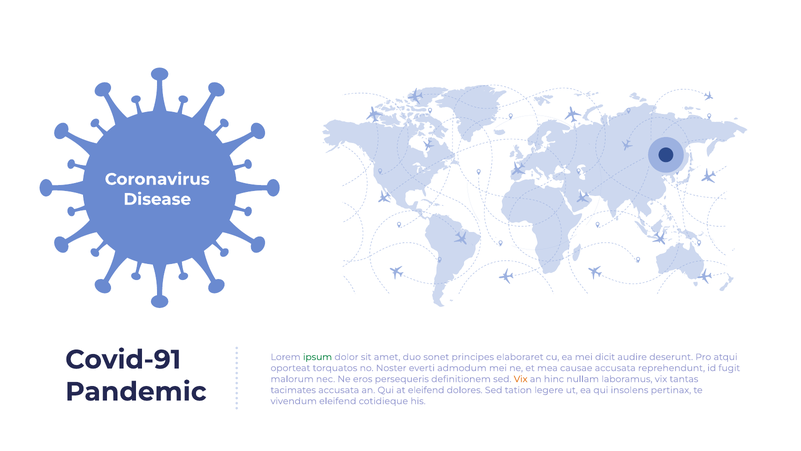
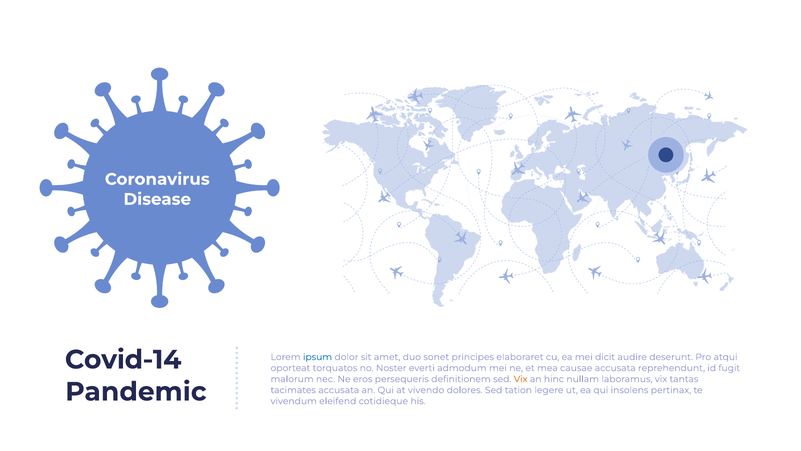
Covid-91: Covid-91 -> Covid-14
ipsum colour: green -> blue
at eleifend: eleifend -> vivendo
